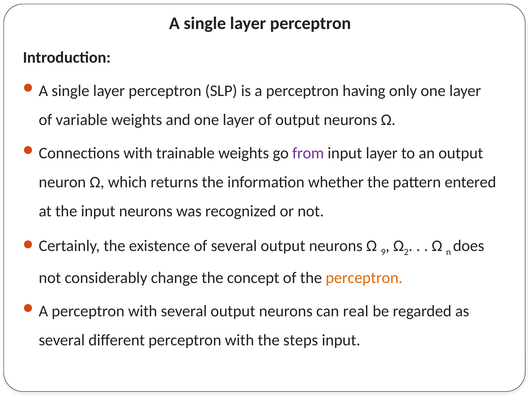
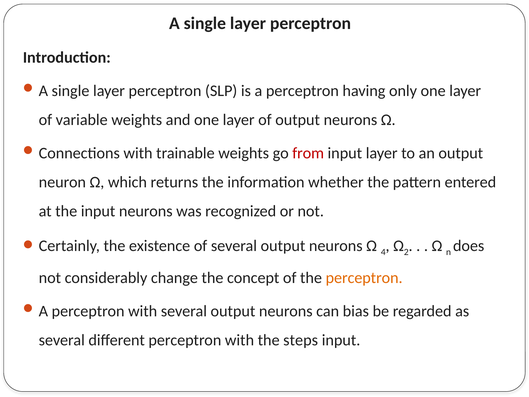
from colour: purple -> red
9: 9 -> 4
real: real -> bias
